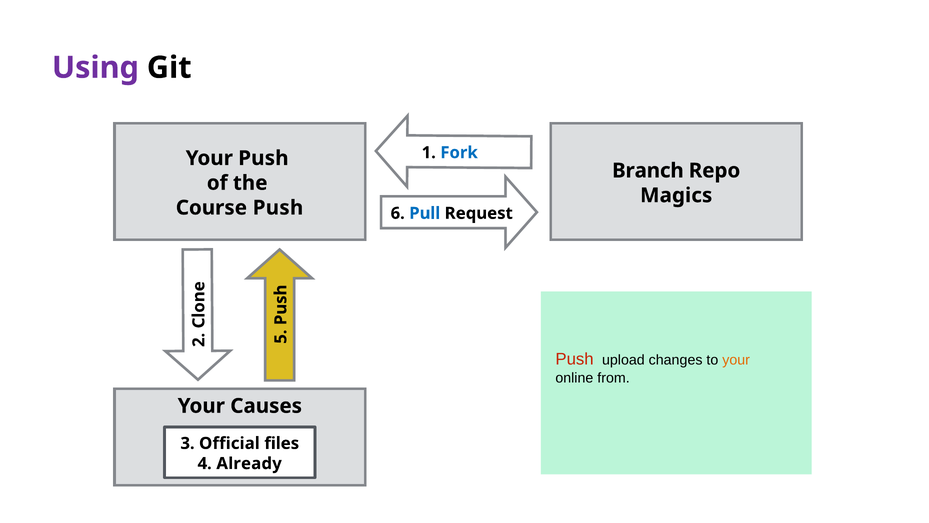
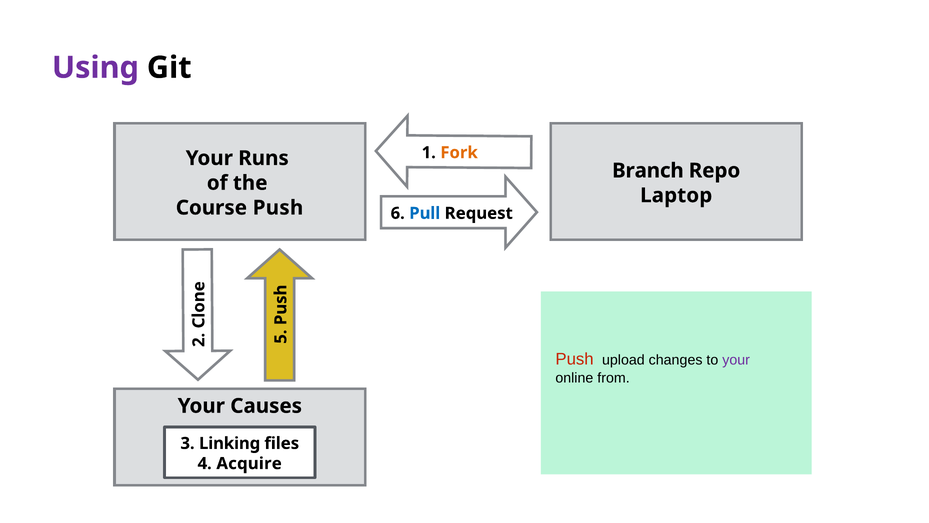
Fork colour: blue -> orange
Your Push: Push -> Runs
Magics: Magics -> Laptop
your at (736, 360) colour: orange -> purple
Official: Official -> Linking
Already: Already -> Acquire
